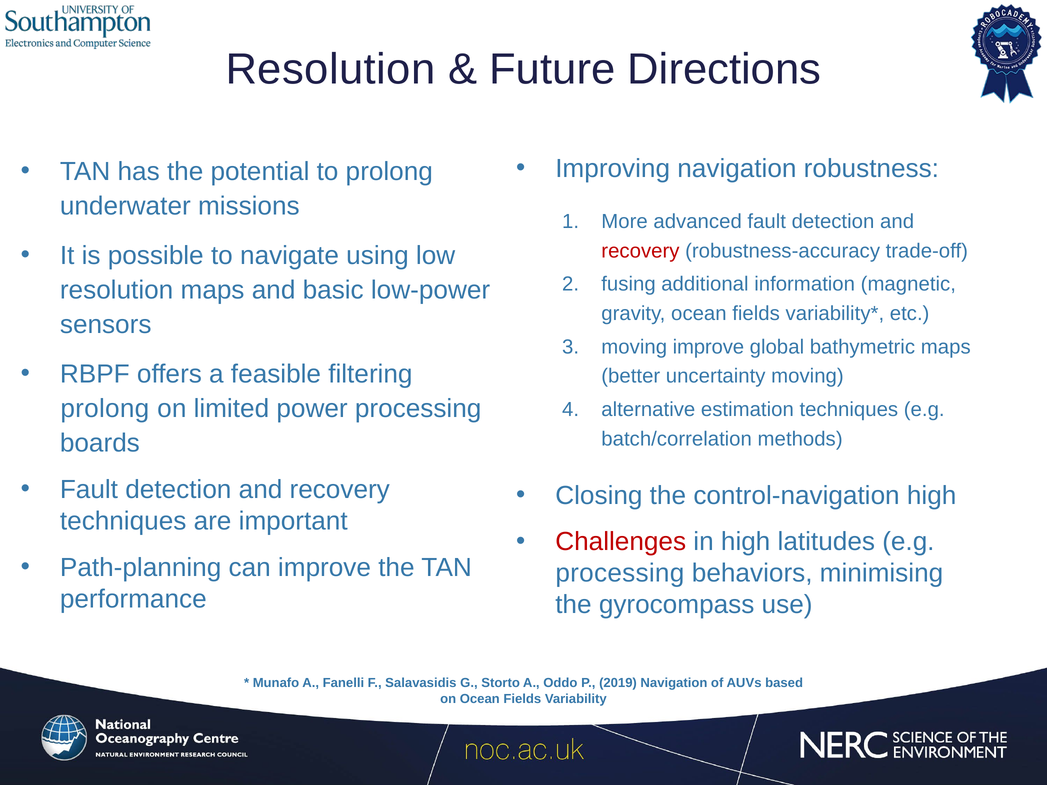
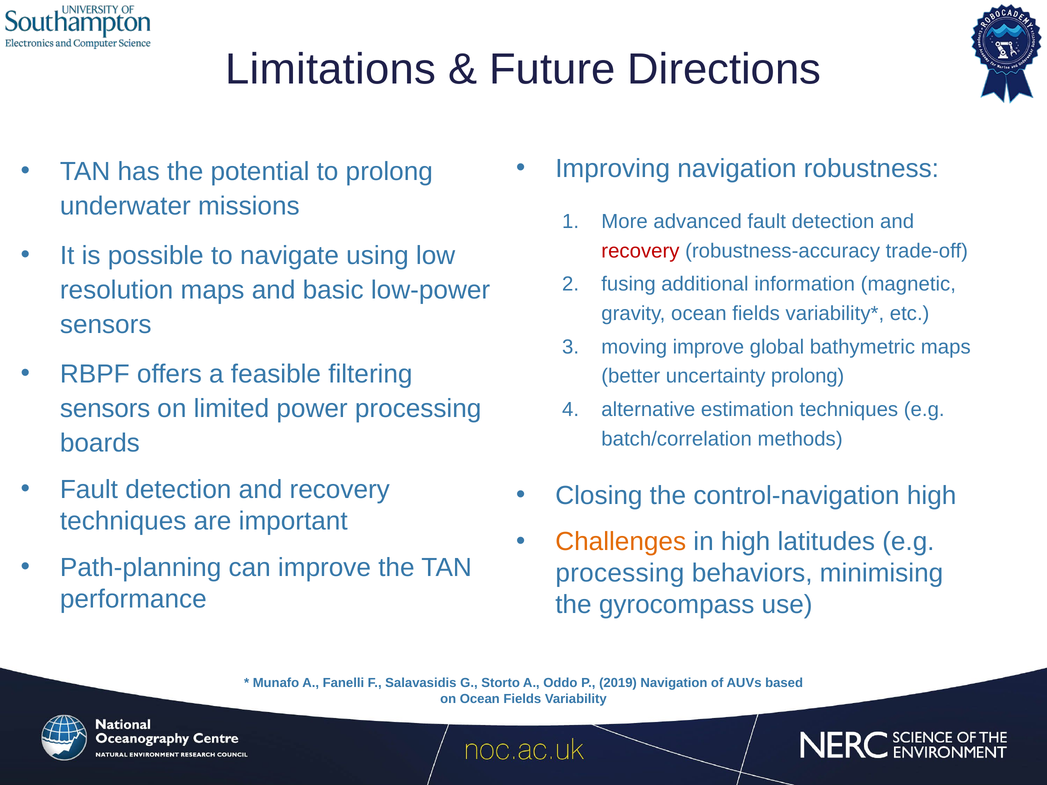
Resolution at (330, 69): Resolution -> Limitations
uncertainty moving: moving -> prolong
prolong at (105, 409): prolong -> sensors
Challenges colour: red -> orange
